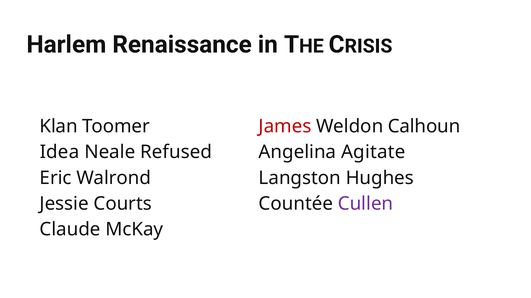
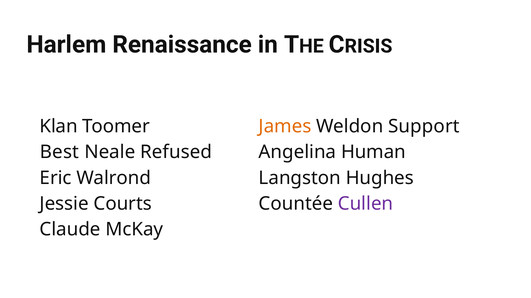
James colour: red -> orange
Calhoun: Calhoun -> Support
Idea: Idea -> Best
Agitate: Agitate -> Human
